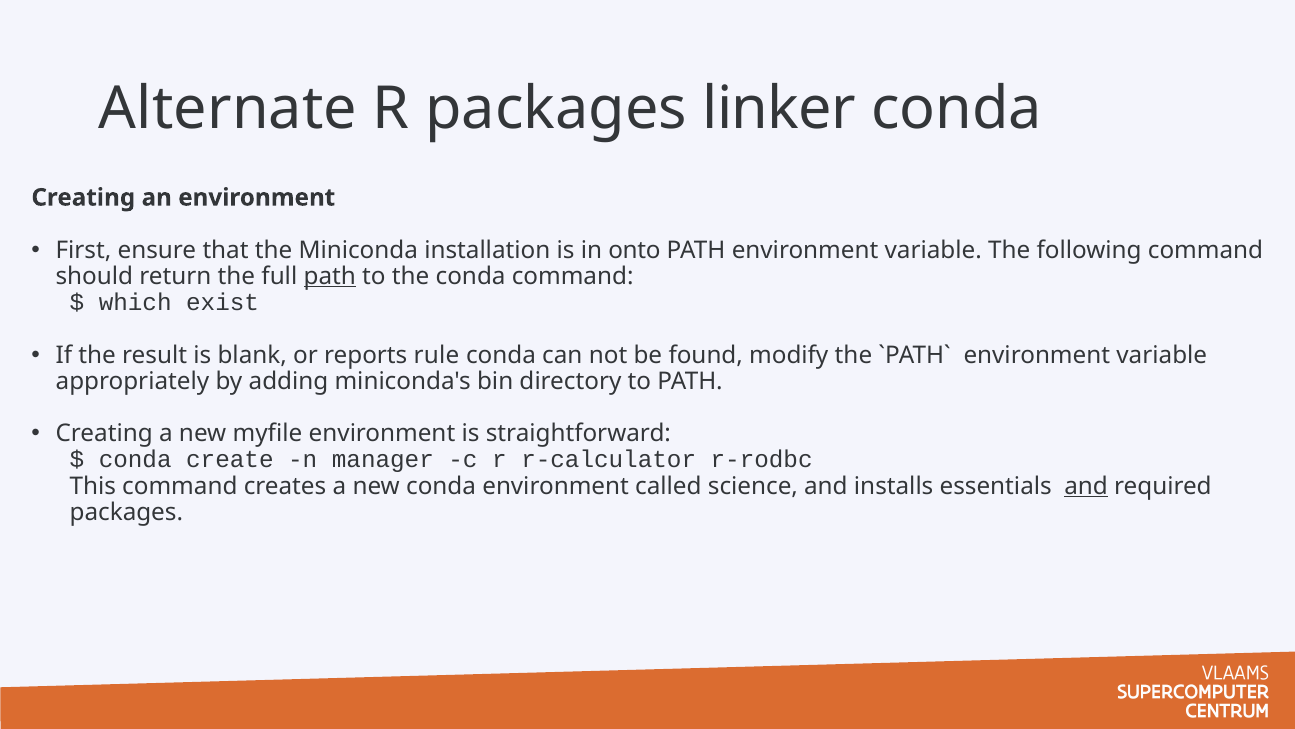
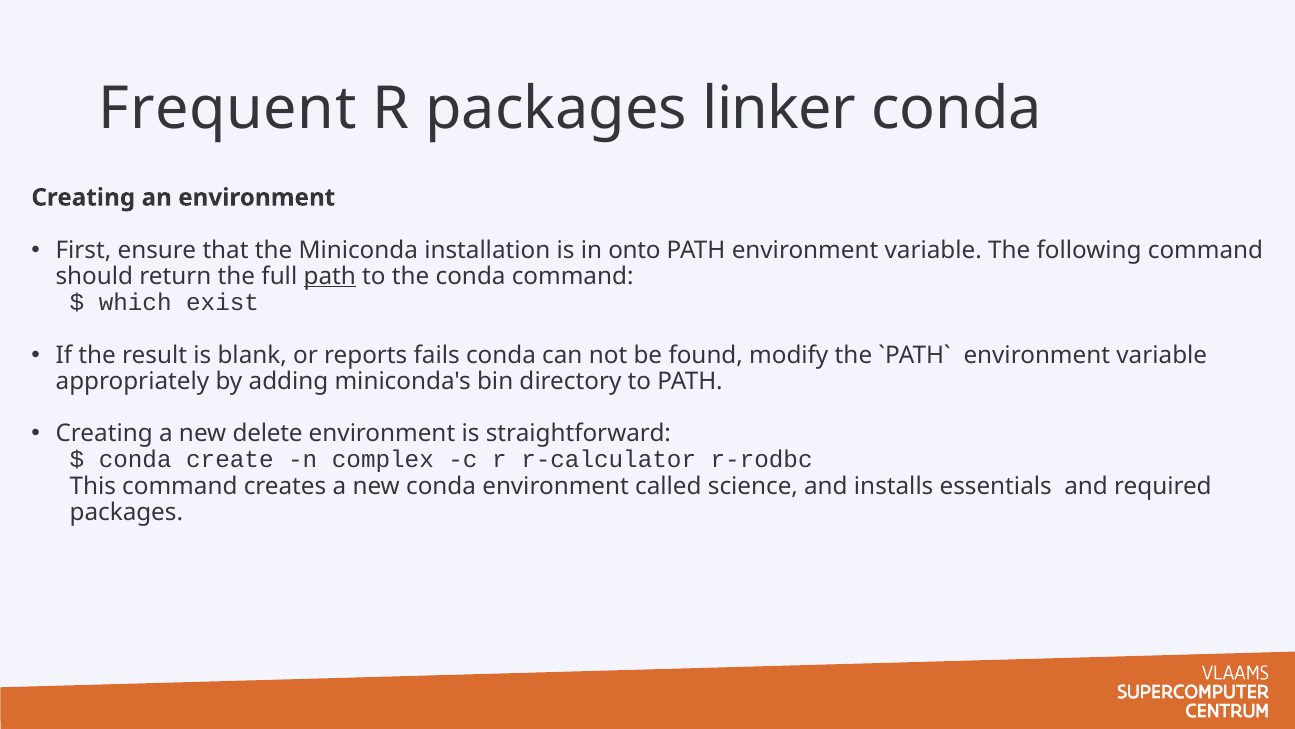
Alternate: Alternate -> Frequent
rule: rule -> fails
myfile: myfile -> delete
manager: manager -> complex
and at (1086, 486) underline: present -> none
